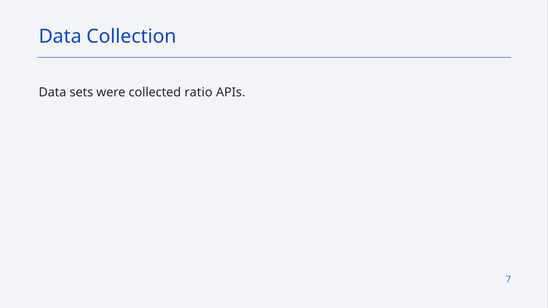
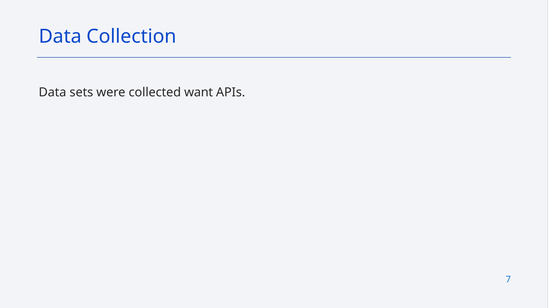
ratio: ratio -> want
